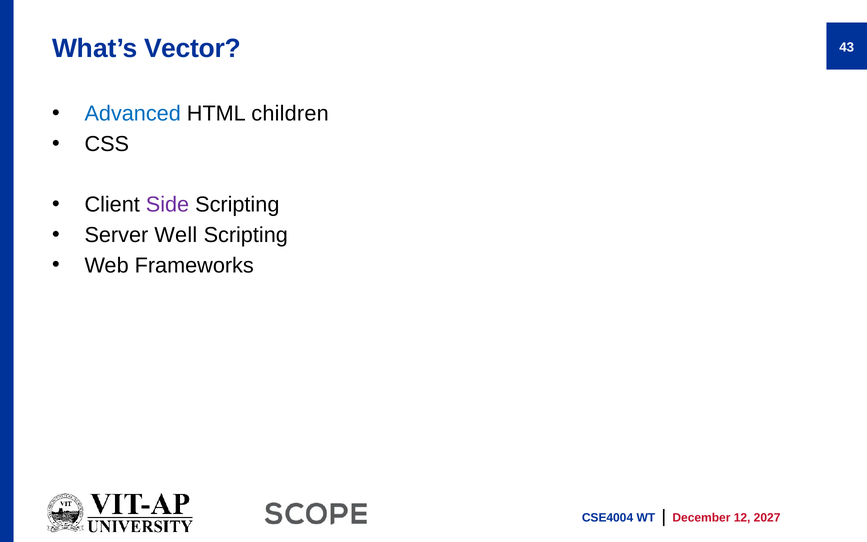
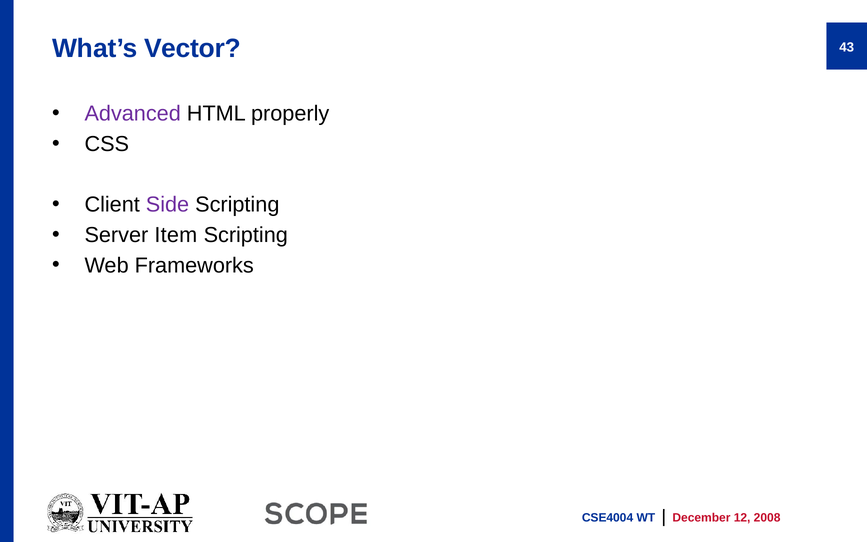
Advanced colour: blue -> purple
children: children -> properly
Well: Well -> Item
2027: 2027 -> 2008
